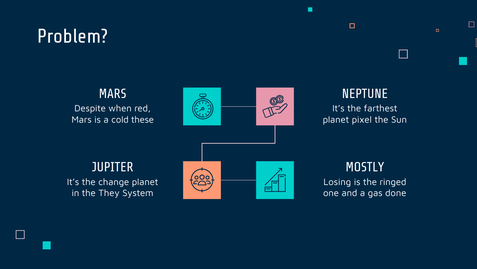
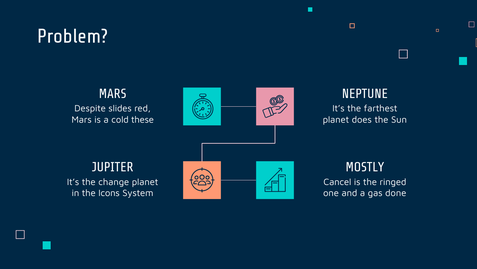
when: when -> slides
pixel: pixel -> does
Losing: Losing -> Cancel
They: They -> Icons
